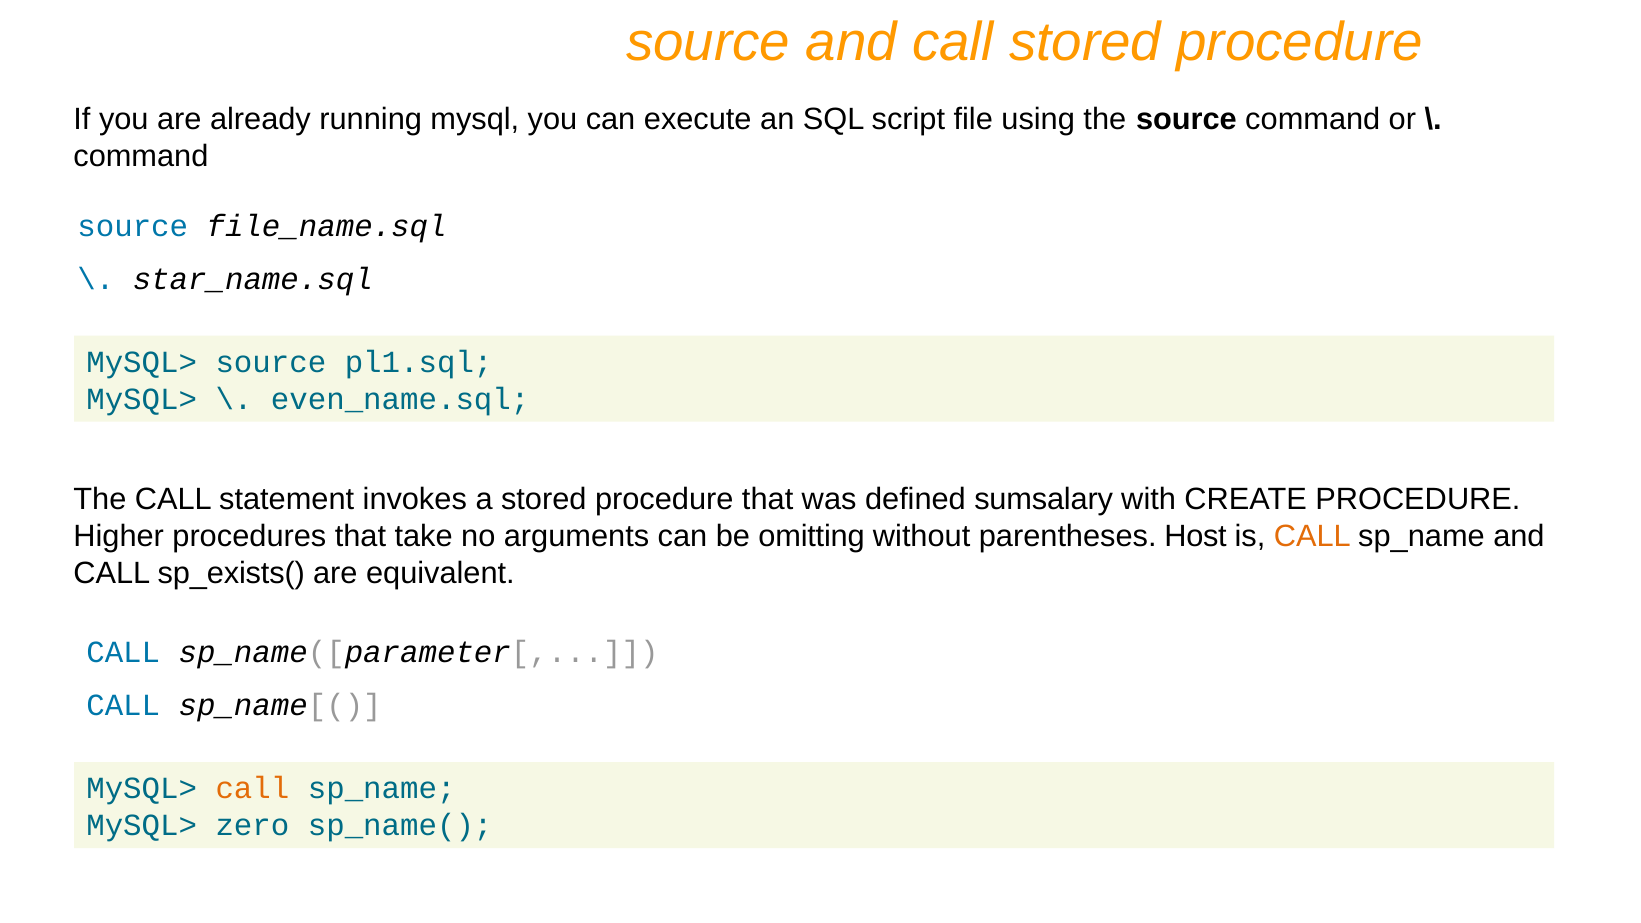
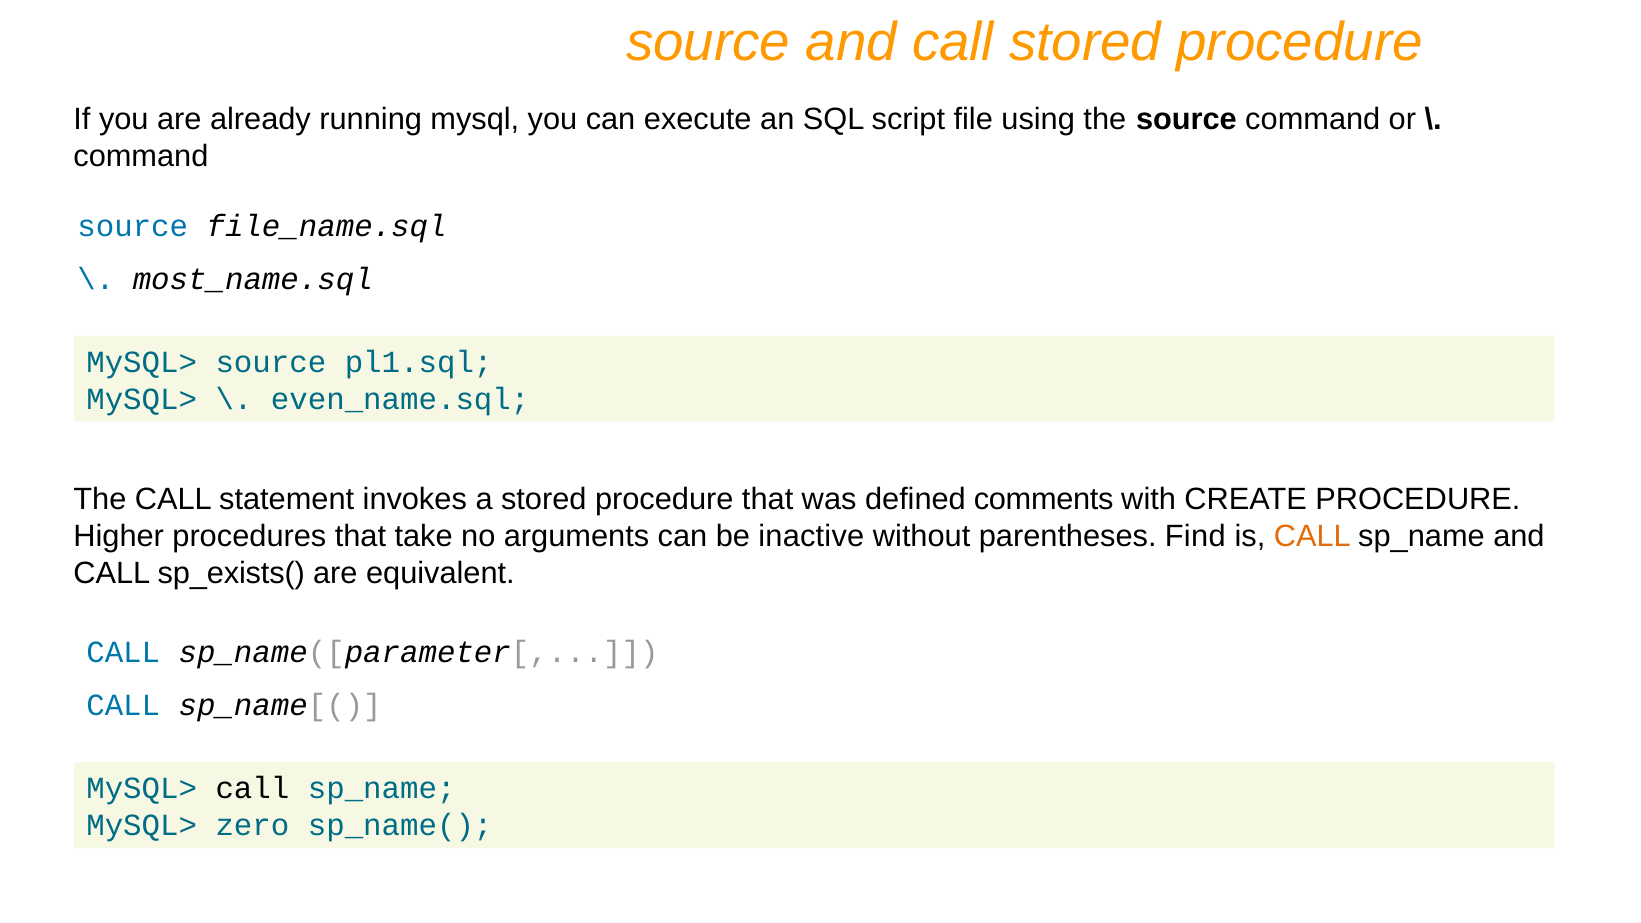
star_name.sql: star_name.sql -> most_name.sql
sumsalary: sumsalary -> comments
omitting: omitting -> inactive
Host: Host -> Find
call at (252, 789) colour: orange -> black
